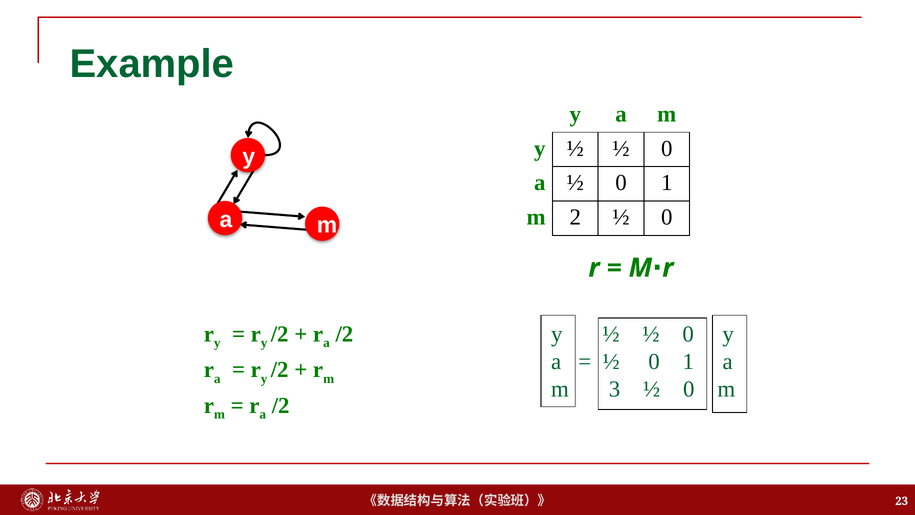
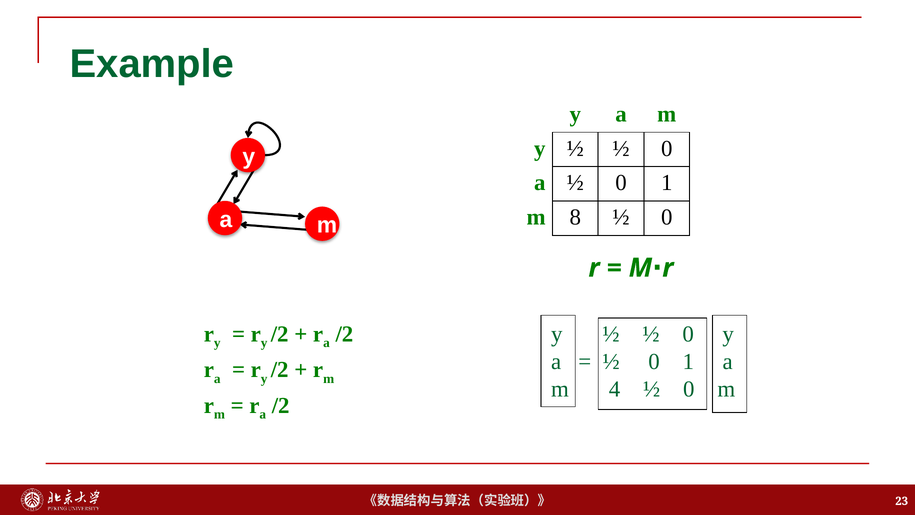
2: 2 -> 8
3: 3 -> 4
